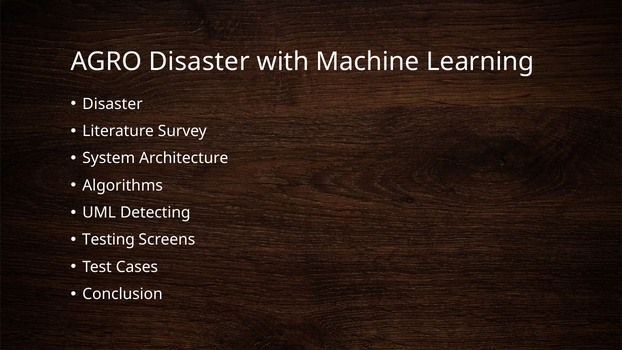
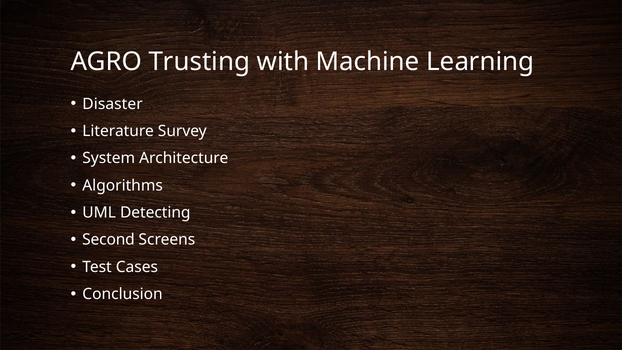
AGRO Disaster: Disaster -> Trusting
Testing: Testing -> Second
